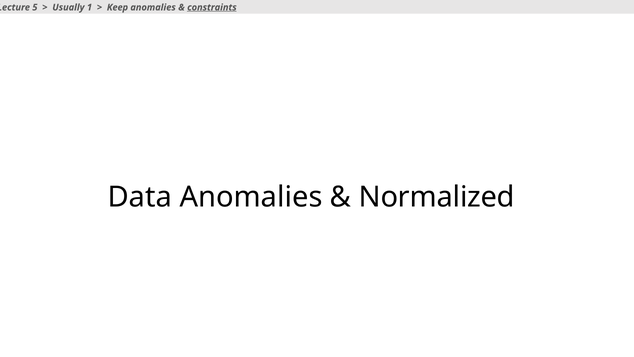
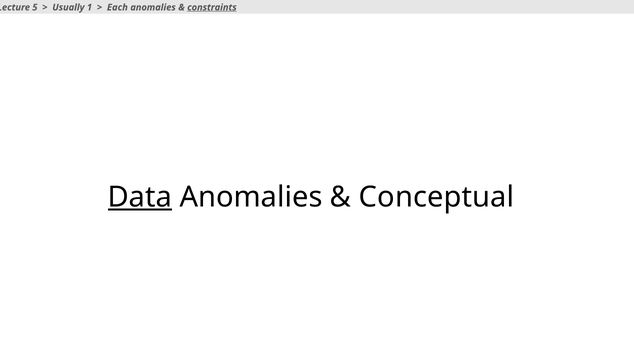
Keep: Keep -> Each
Data underline: none -> present
Normalized: Normalized -> Conceptual
